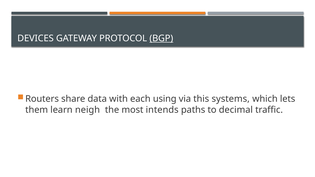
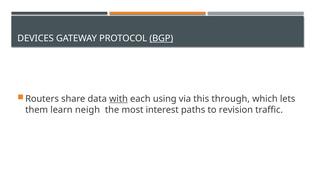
with underline: none -> present
systems: systems -> through
intends: intends -> interest
decimal: decimal -> revision
